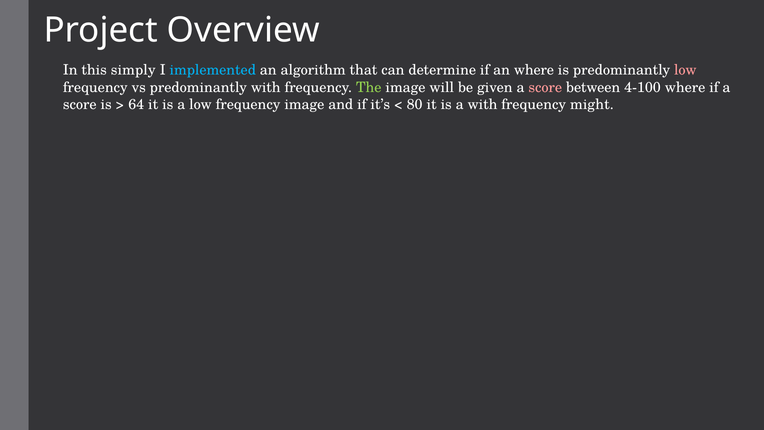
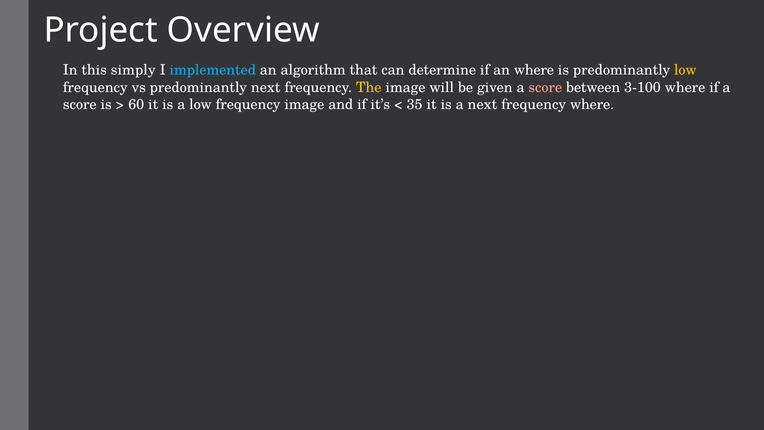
low at (685, 70) colour: pink -> yellow
predominantly with: with -> next
The colour: light green -> yellow
4-100: 4-100 -> 3-100
64: 64 -> 60
80: 80 -> 35
a with: with -> next
frequency might: might -> where
